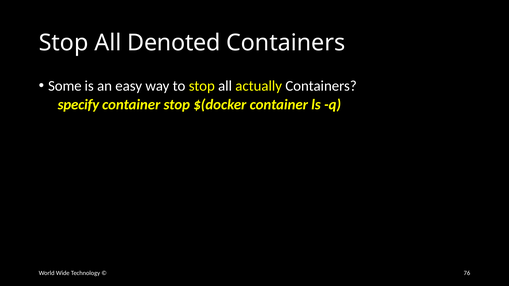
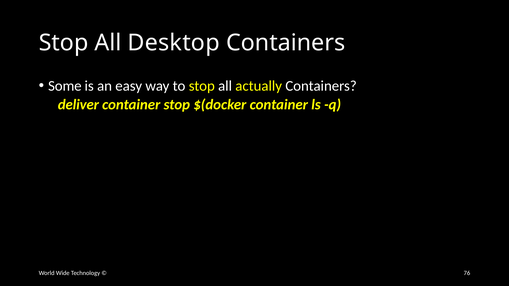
Denoted: Denoted -> Desktop
specify: specify -> deliver
